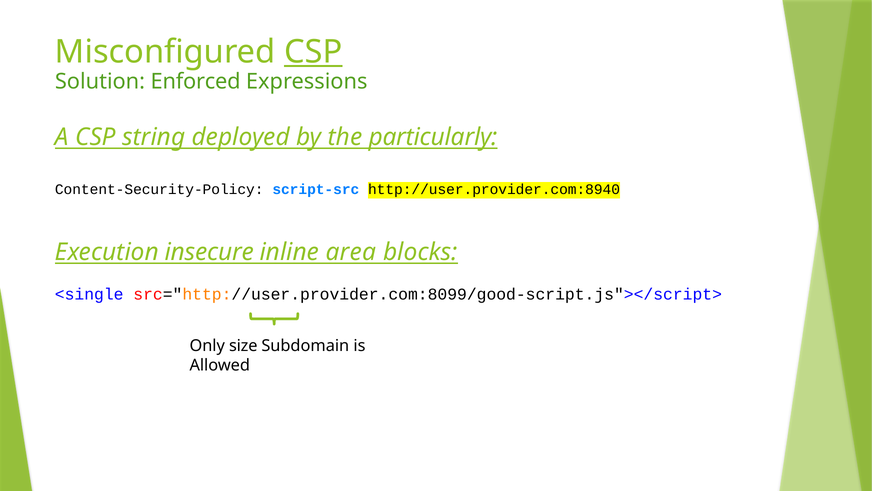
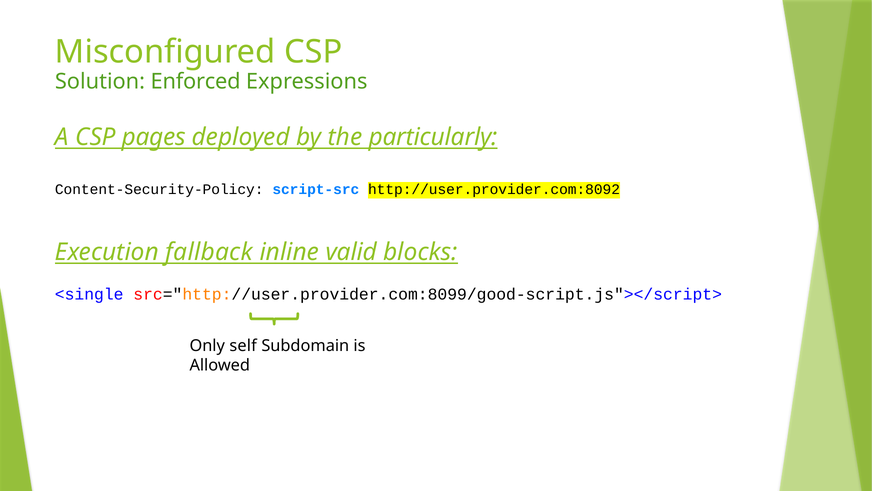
CSP at (313, 52) underline: present -> none
string: string -> pages
http://user.provider.com:8940: http://user.provider.com:8940 -> http://user.provider.com:8092
insecure: insecure -> fallback
area: area -> valid
size: size -> self
